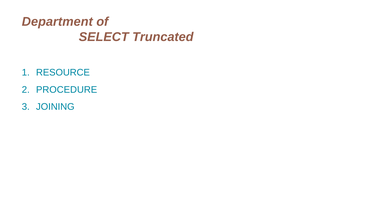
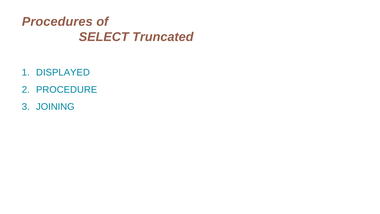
Department: Department -> Procedures
RESOURCE: RESOURCE -> DISPLAYED
